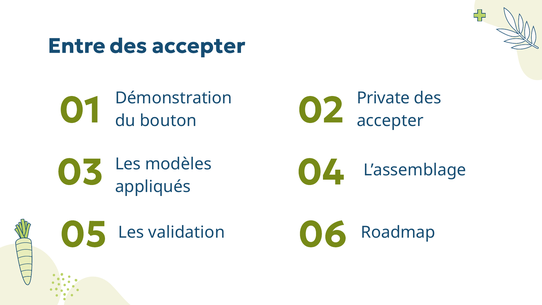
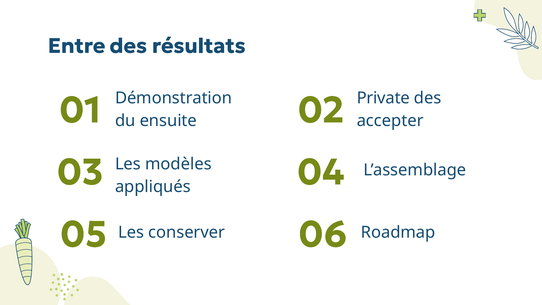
accepter at (199, 46): accepter -> résultats
bouton: bouton -> ensuite
validation: validation -> conserver
